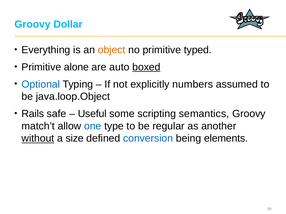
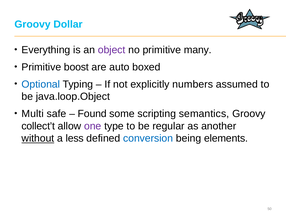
object colour: orange -> purple
typed: typed -> many
alone: alone -> boost
boxed underline: present -> none
Rails: Rails -> Multi
Useful: Useful -> Found
match’t: match’t -> collect’t
one colour: blue -> purple
size: size -> less
